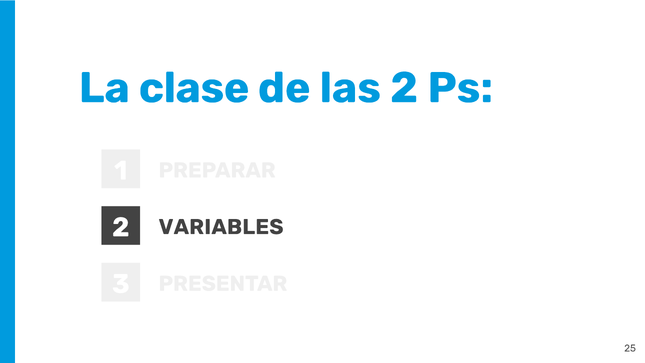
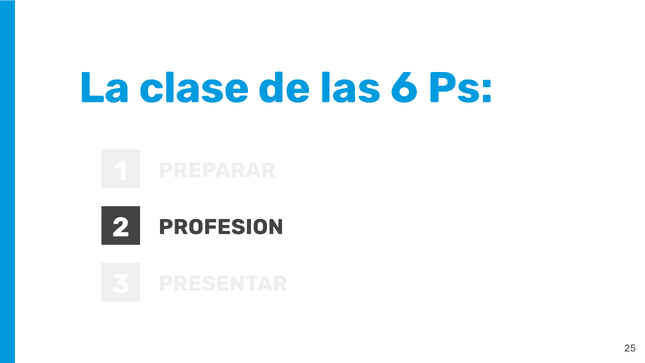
las 2: 2 -> 6
VARIABLES: VARIABLES -> PROFESION
